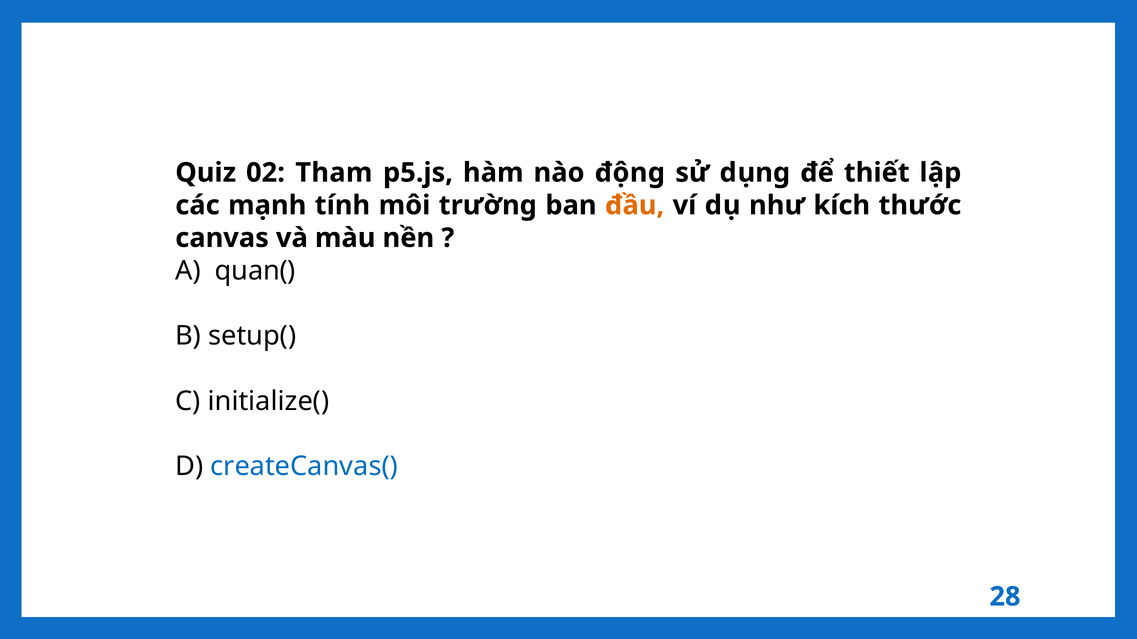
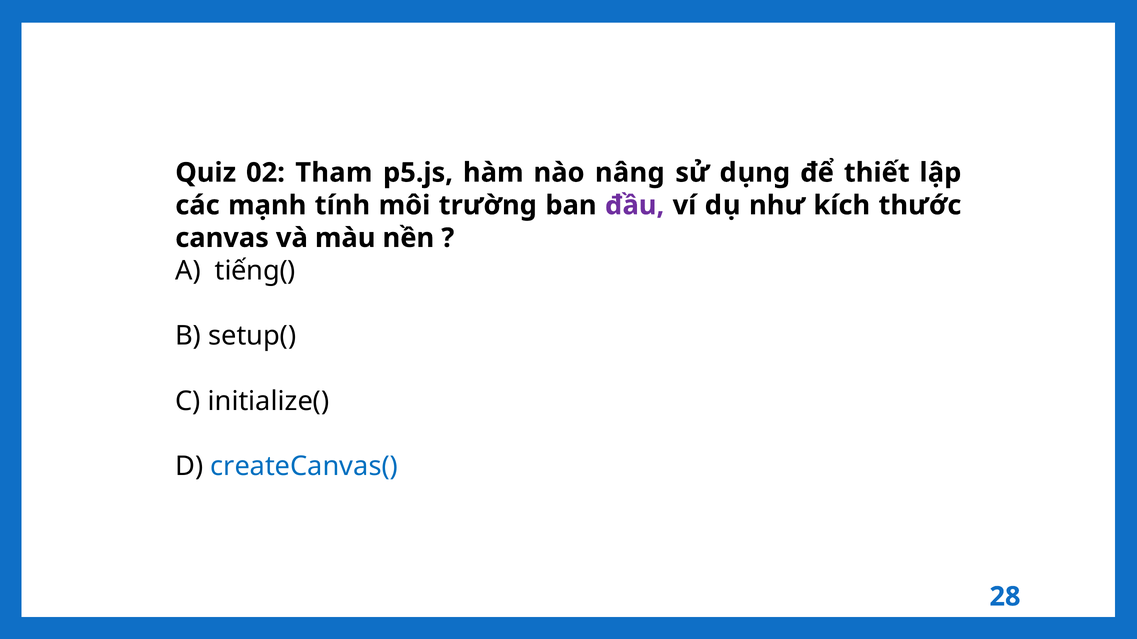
động: động -> nâng
đầu colour: orange -> purple
quan(: quan( -> tiếng(
